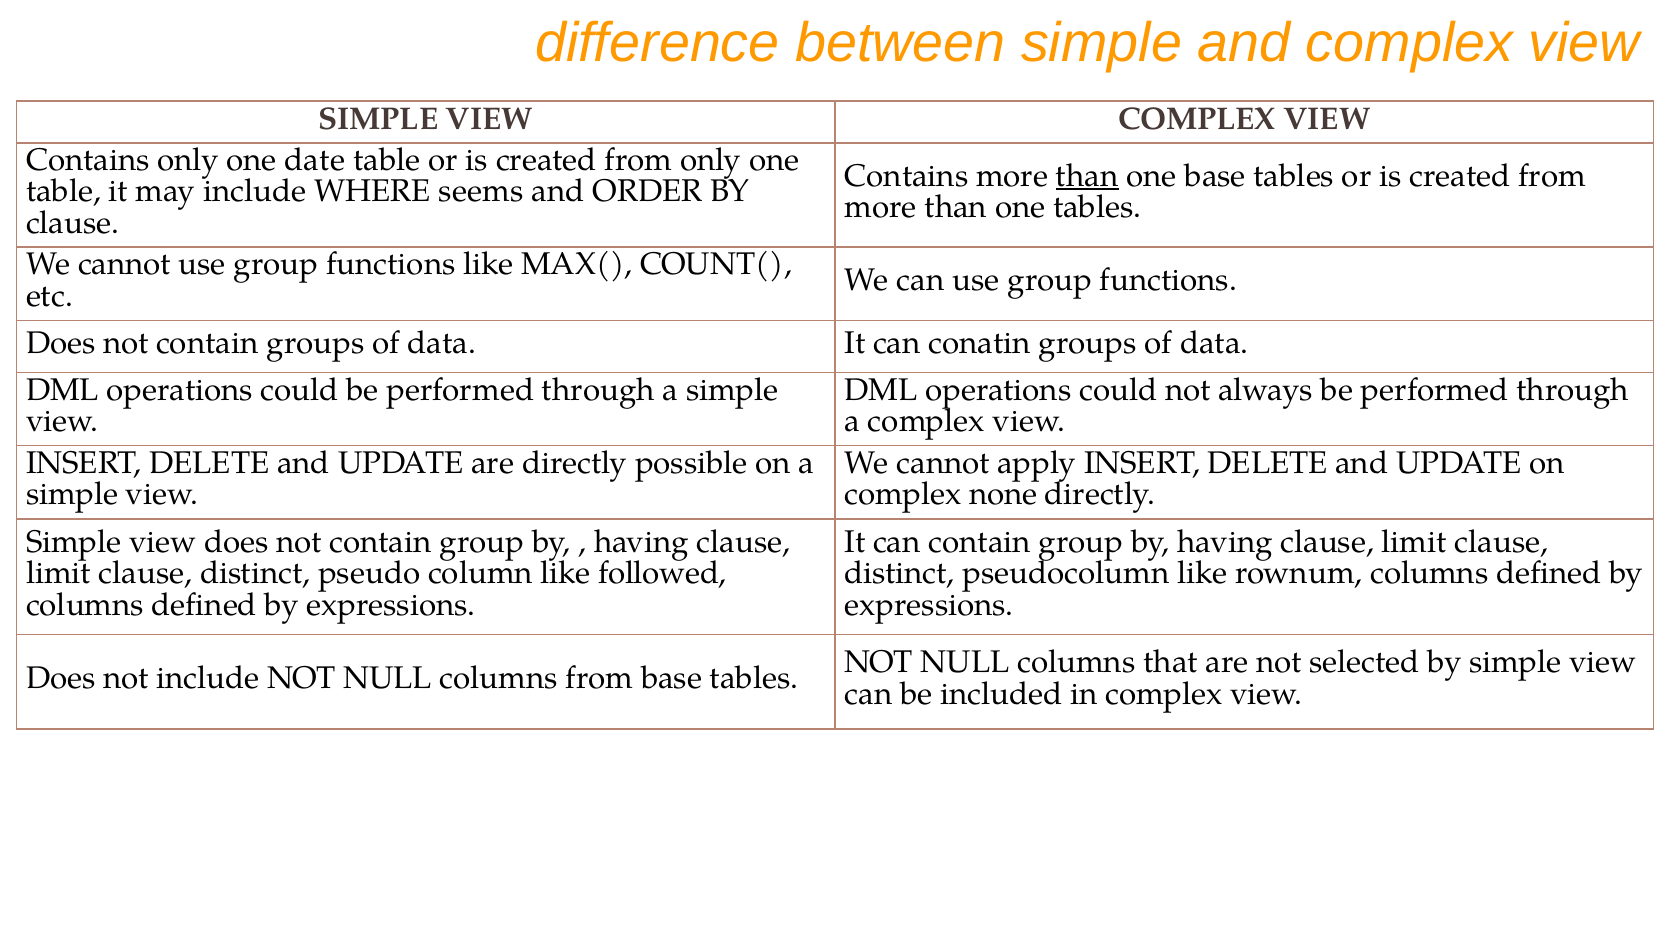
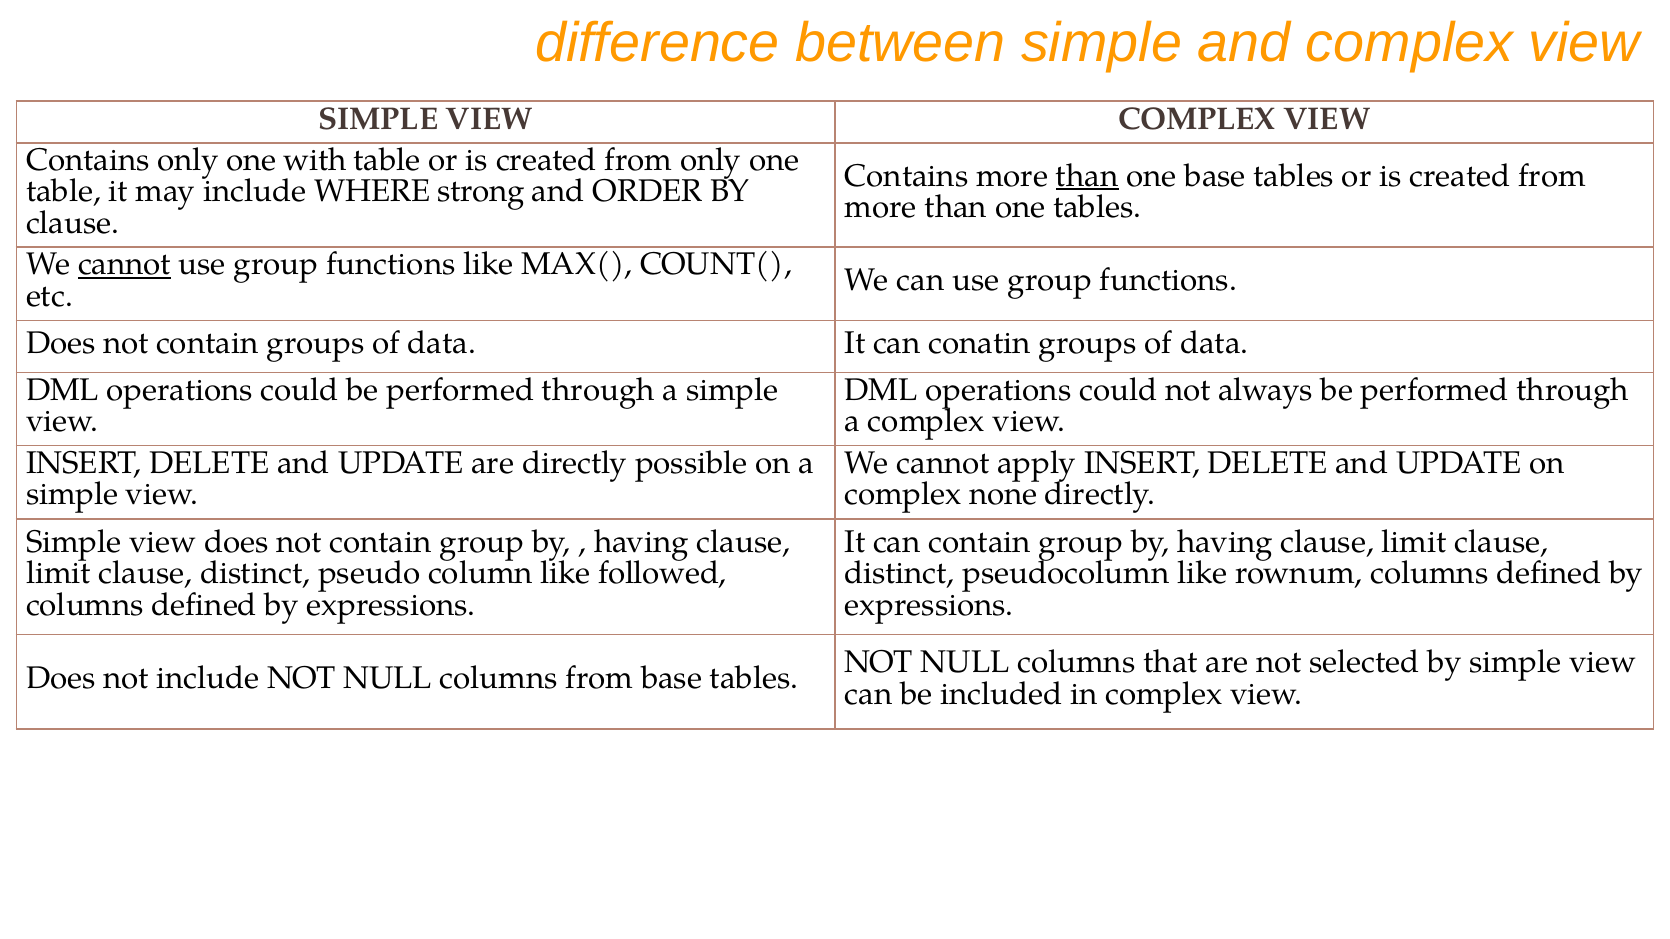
date: date -> with
seems: seems -> strong
cannot at (124, 265) underline: none -> present
